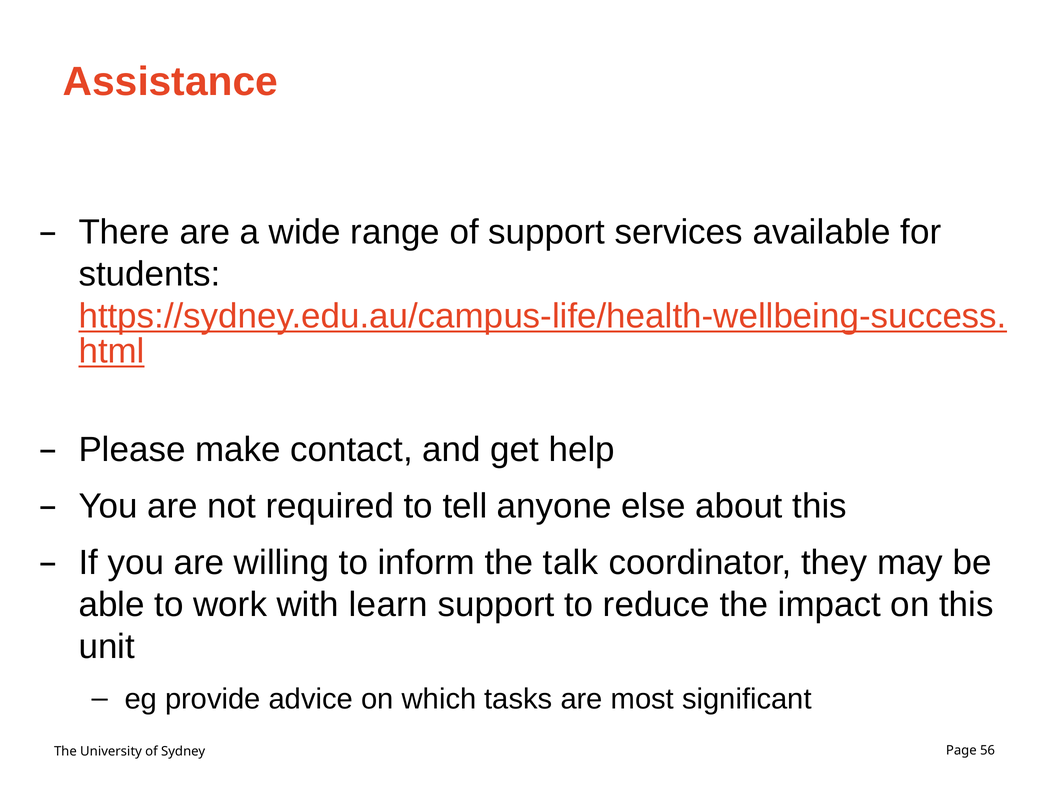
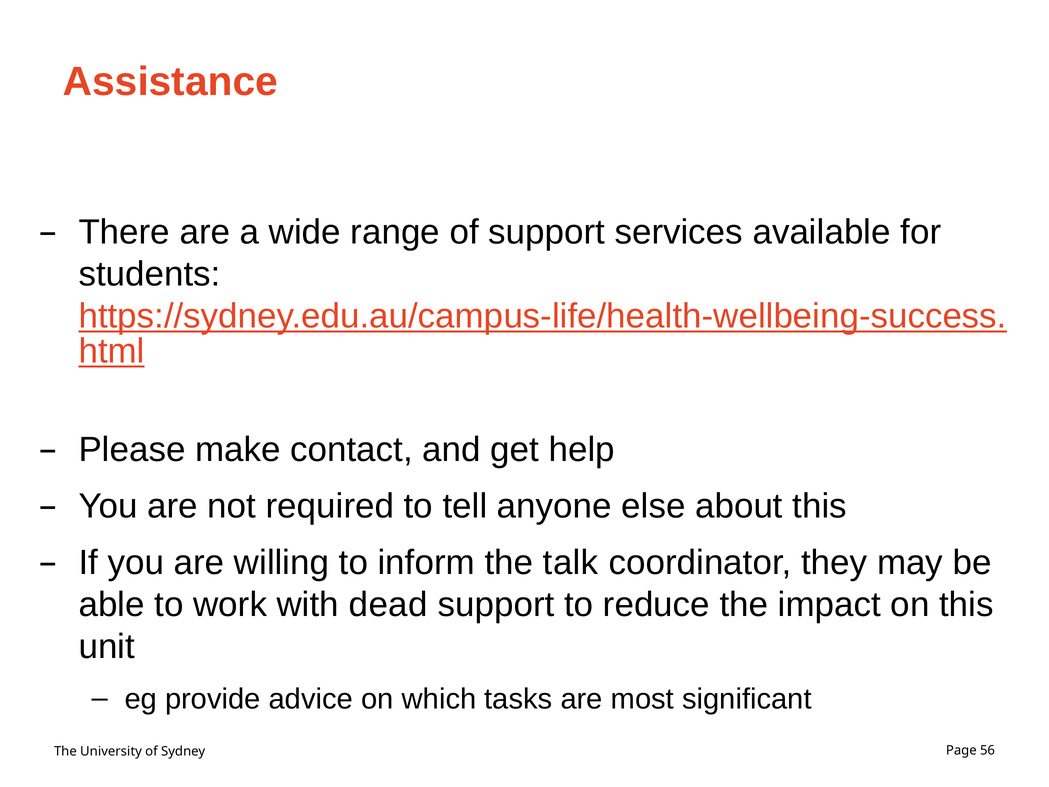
learn: learn -> dead
